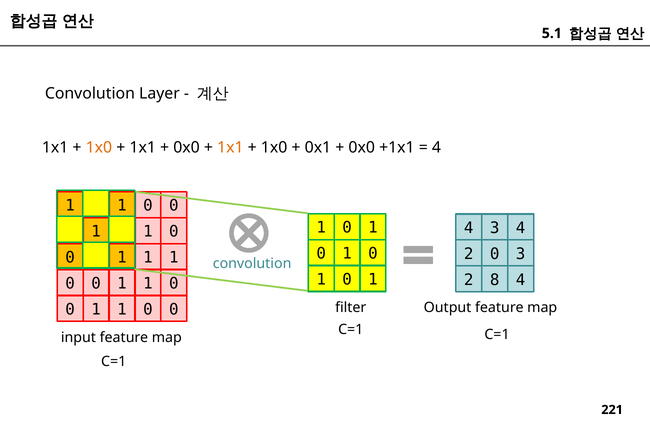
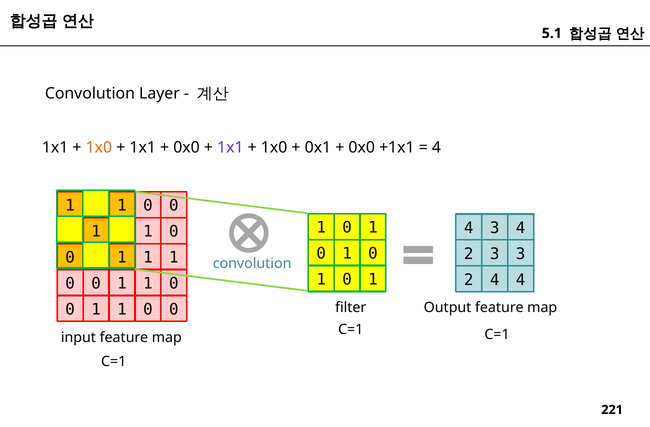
1x1 at (230, 147) colour: orange -> purple
2 0: 0 -> 3
2 8: 8 -> 4
